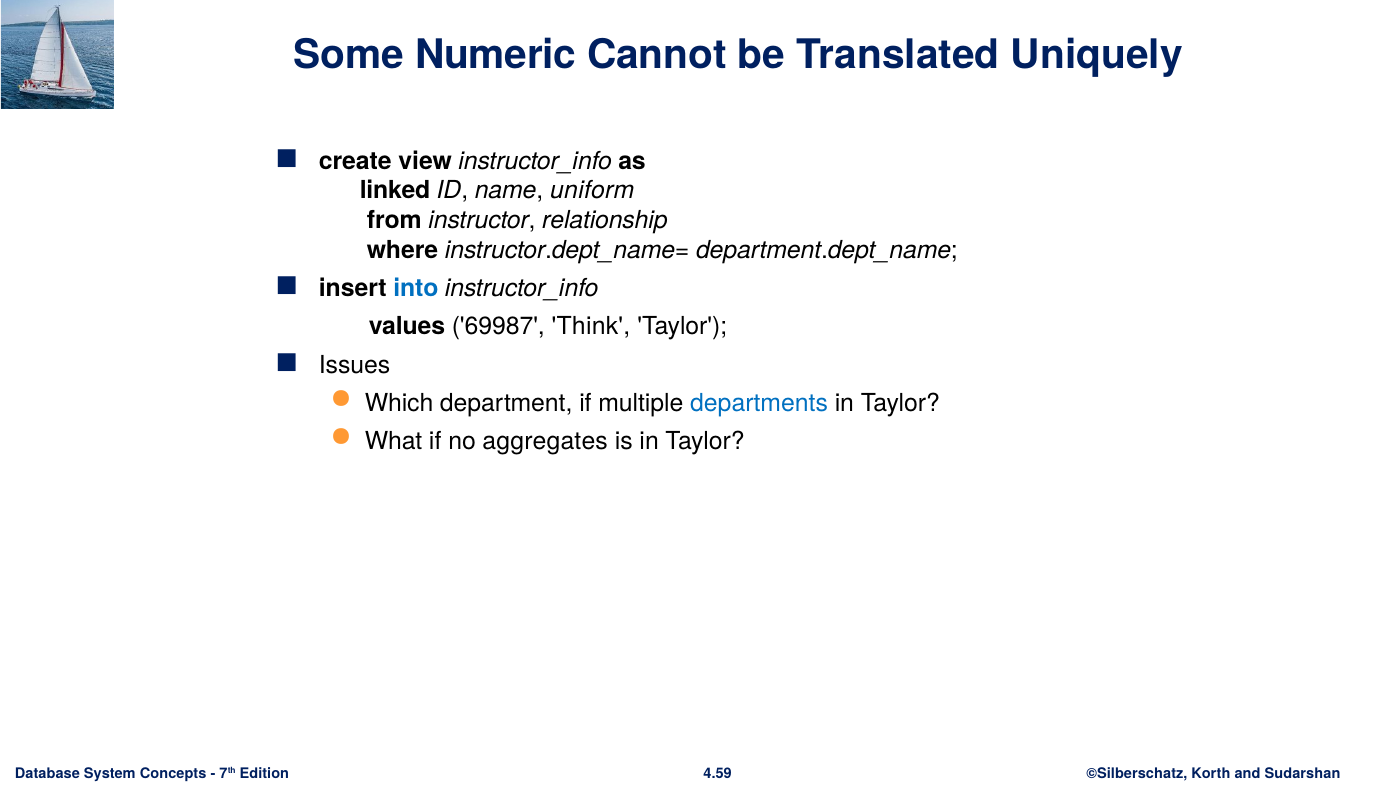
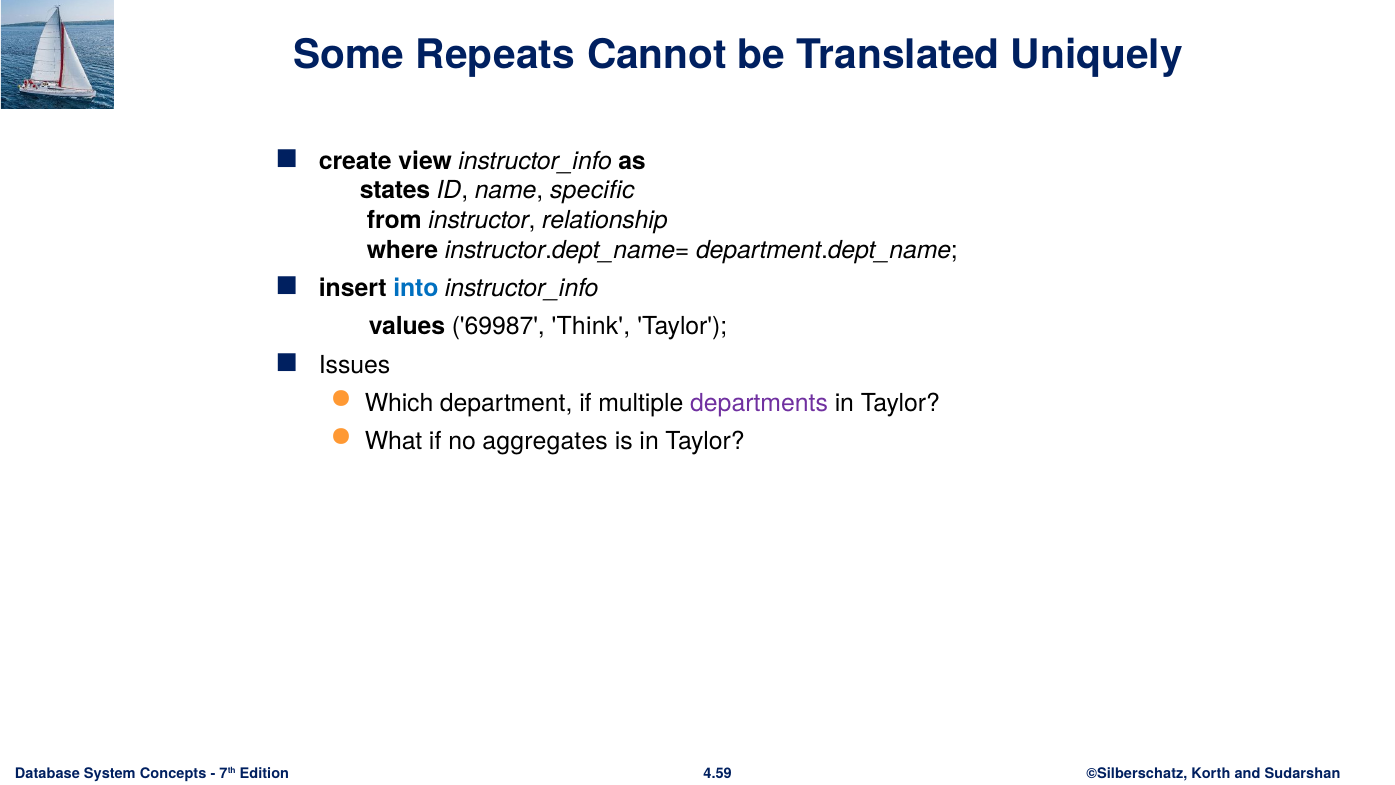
Numeric: Numeric -> Repeats
linked: linked -> states
uniform: uniform -> specific
departments colour: blue -> purple
